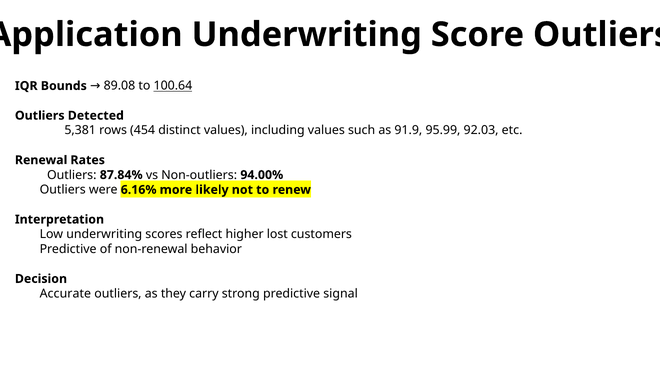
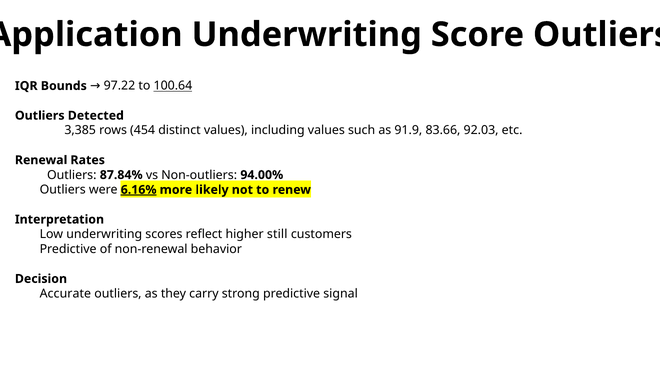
89.08: 89.08 -> 97.22
5,381: 5,381 -> 3,385
95.99: 95.99 -> 83.66
6.16% underline: none -> present
lost: lost -> still
